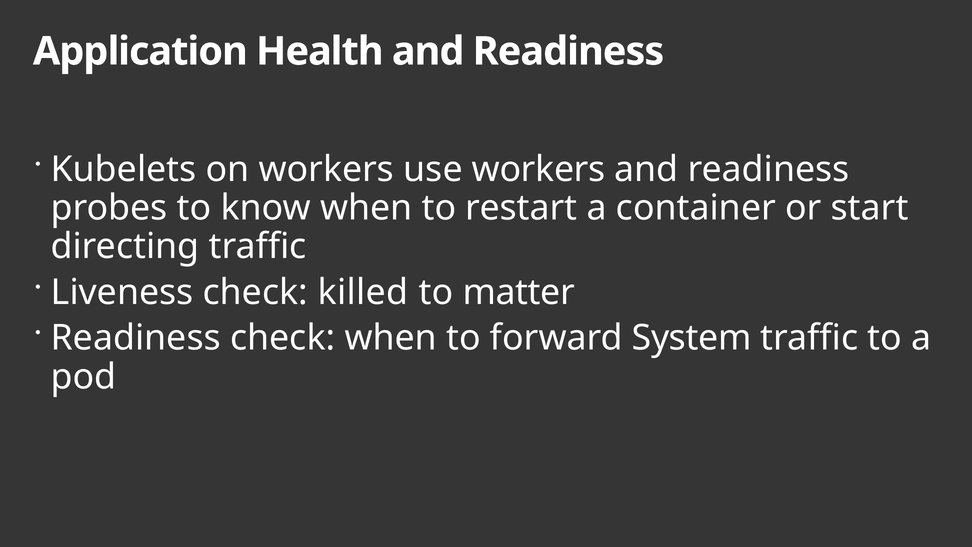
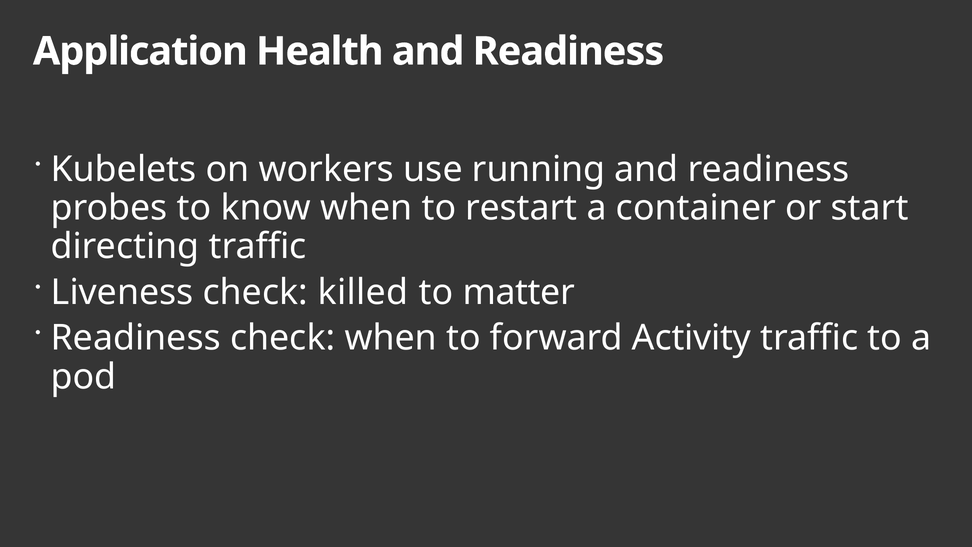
use workers: workers -> running
System: System -> Activity
